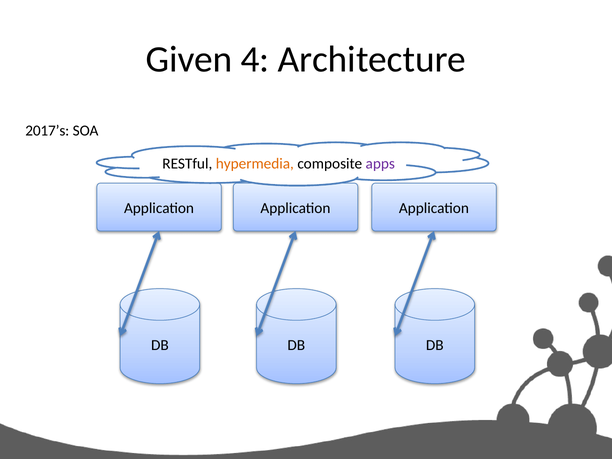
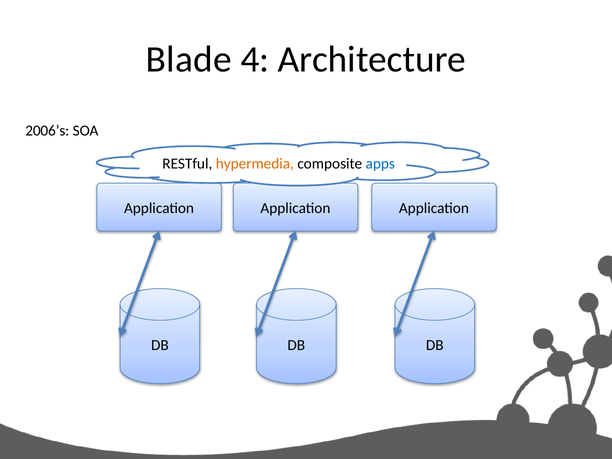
Given: Given -> Blade
2017’s: 2017’s -> 2006’s
apps colour: purple -> blue
